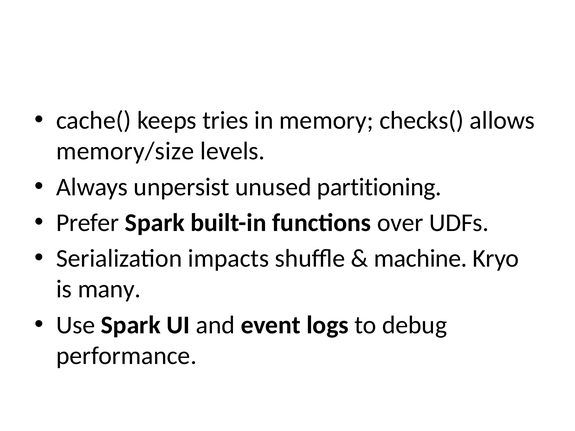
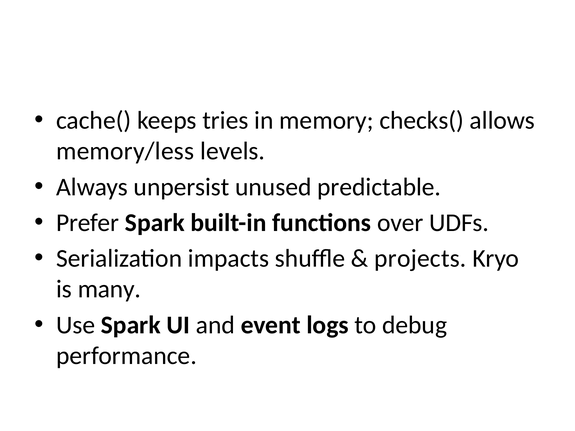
memory/size: memory/size -> memory/less
partitioning: partitioning -> predictable
machine: machine -> projects
